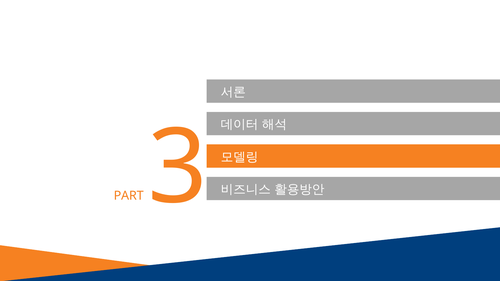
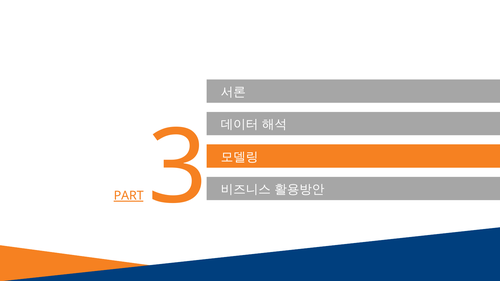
PART underline: none -> present
